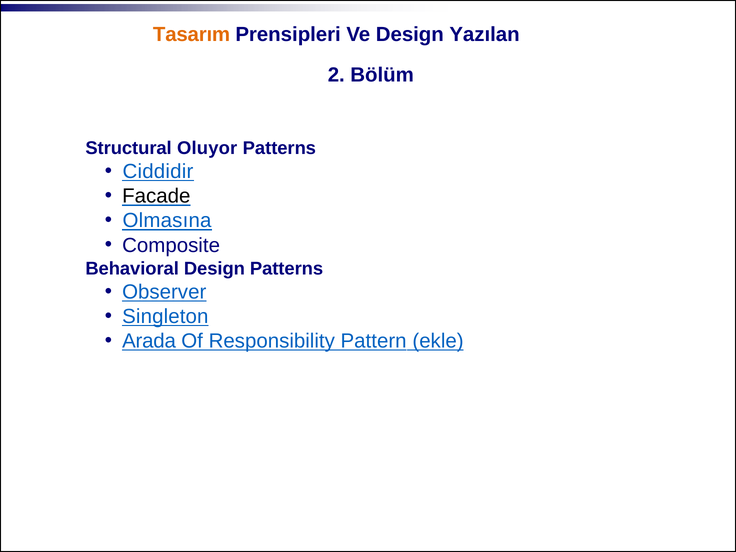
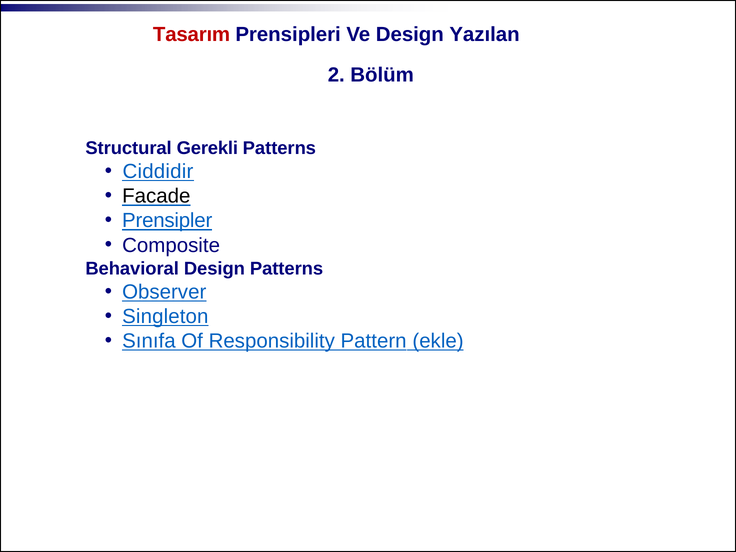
Tasarım colour: orange -> red
Oluyor: Oluyor -> Gerekli
Olmasına: Olmasına -> Prensipler
Arada: Arada -> Sınıfa
